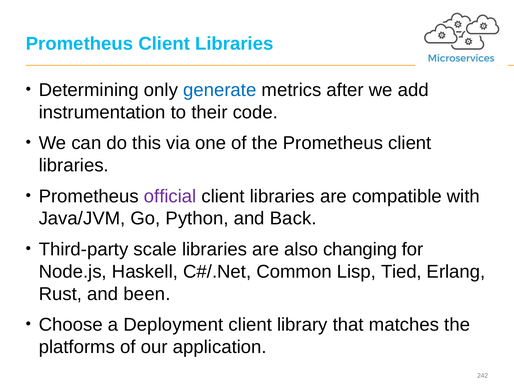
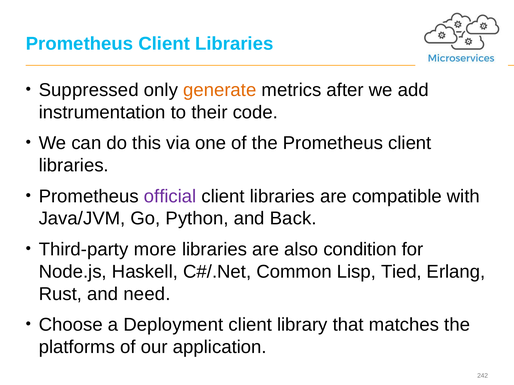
Determining: Determining -> Suppressed
generate colour: blue -> orange
scale: scale -> more
changing: changing -> condition
been: been -> need
